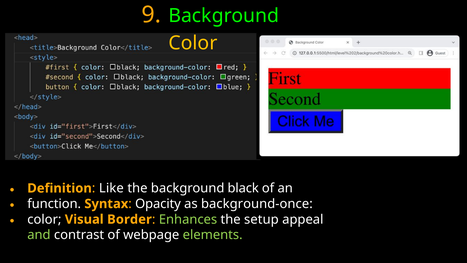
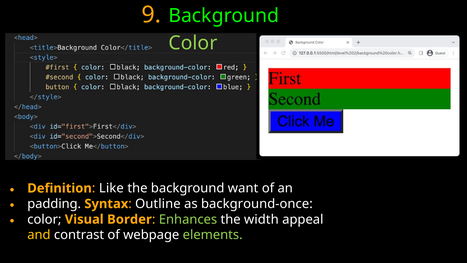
Color at (193, 43) colour: yellow -> light green
black: black -> want
function: function -> padding
Opacity: Opacity -> Outline
setup: setup -> width
and colour: light green -> yellow
